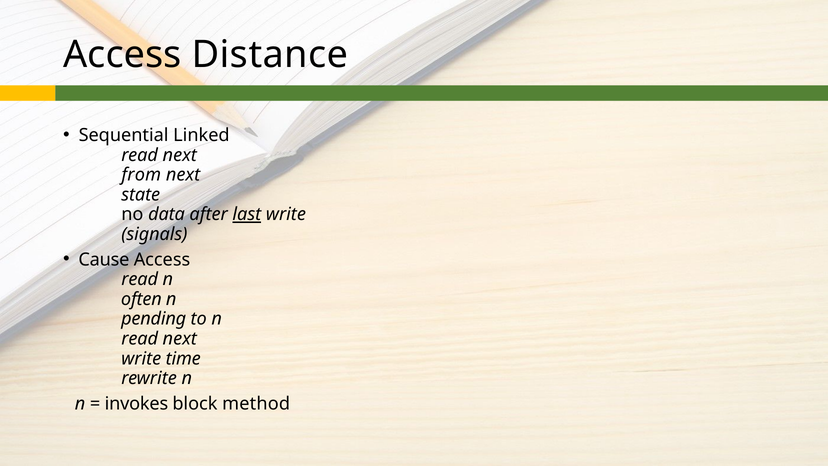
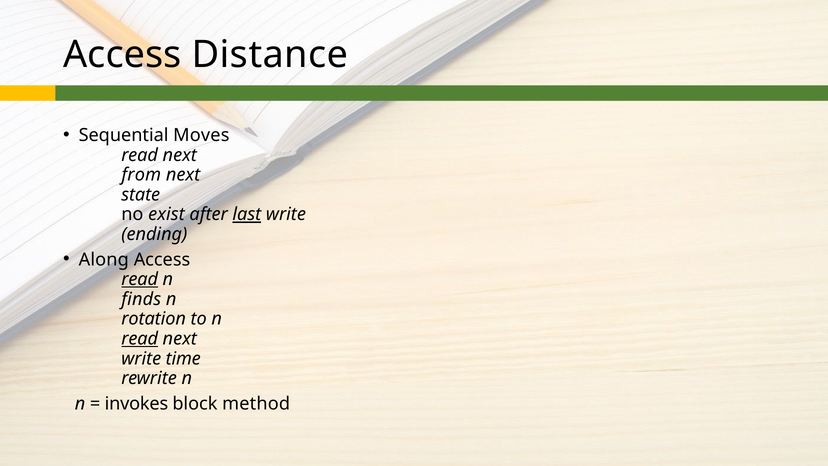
Linked: Linked -> Moves
data: data -> exist
signals: signals -> ending
Cause: Cause -> Along
read at (140, 279) underline: none -> present
often: often -> finds
pending: pending -> rotation
read at (140, 339) underline: none -> present
